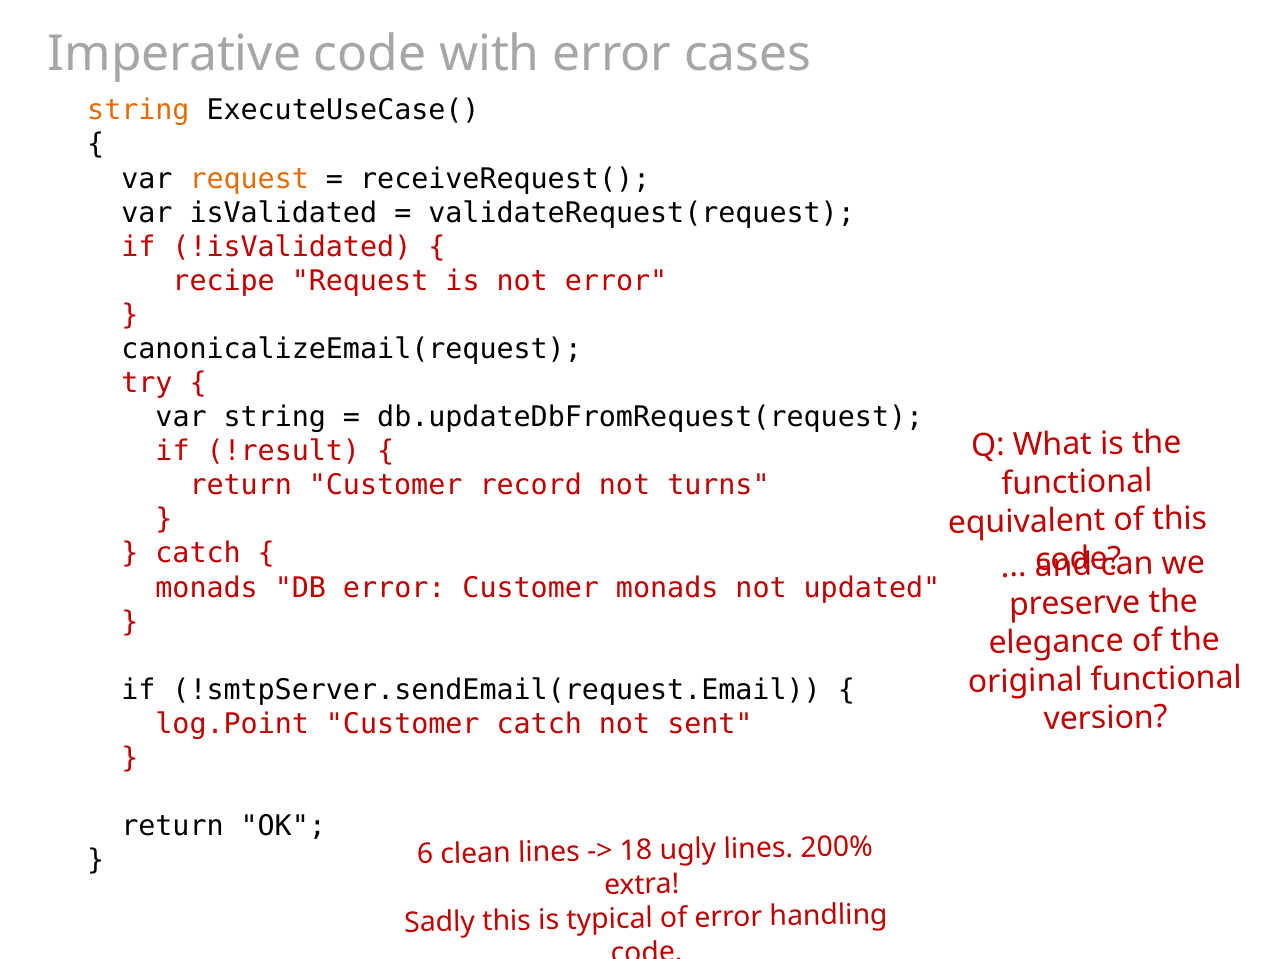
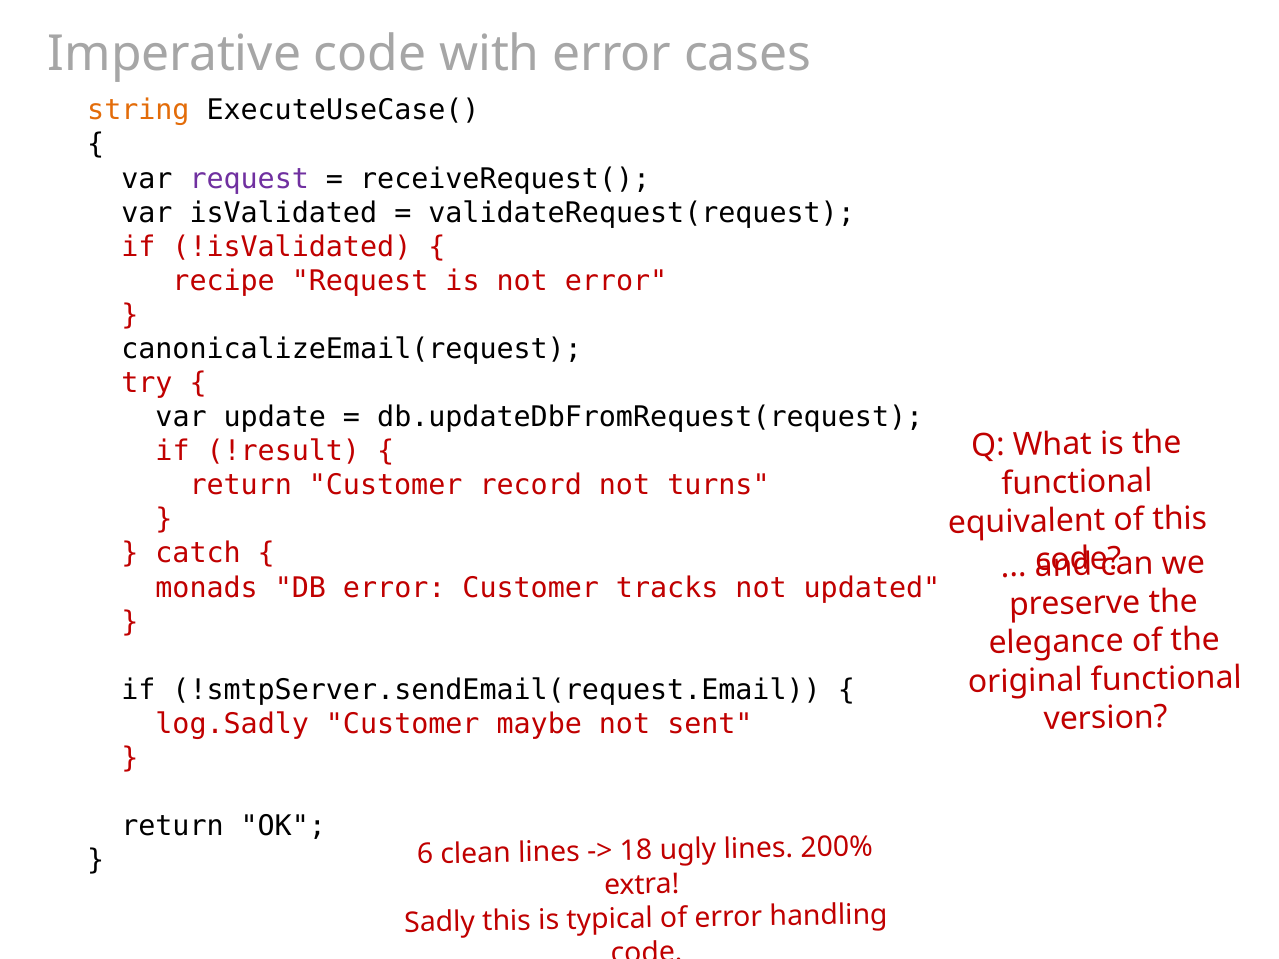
request at (249, 179) colour: orange -> purple
var string: string -> update
Customer monads: monads -> tracks
log.Point: log.Point -> log.Sadly
Customer catch: catch -> maybe
